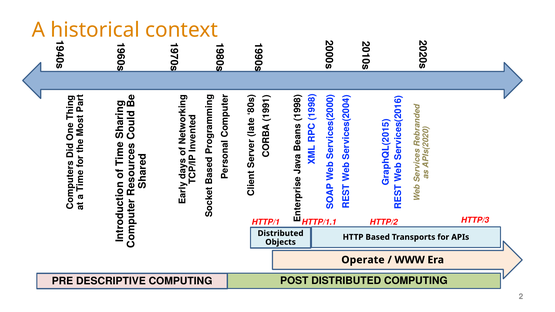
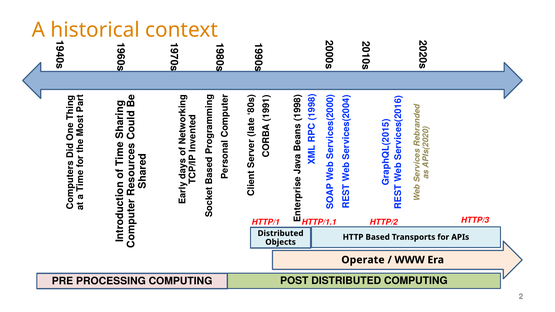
DESCRIPTIVE: DESCRIPTIVE -> PROCESSING
